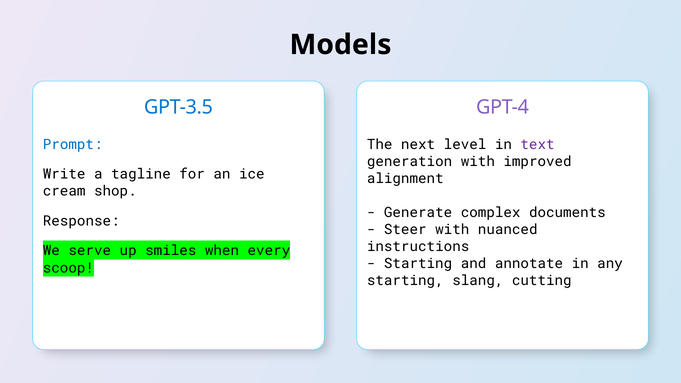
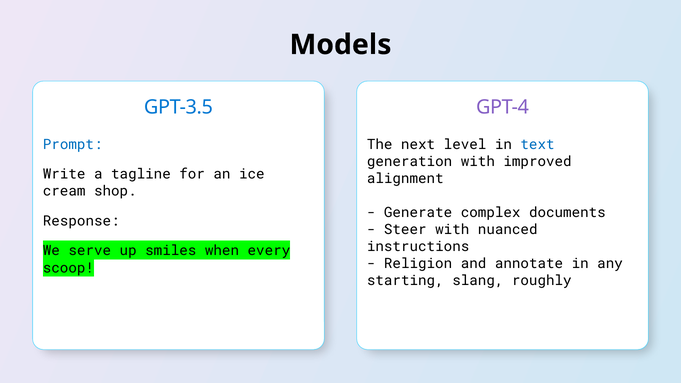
text colour: purple -> blue
Starting at (418, 264): Starting -> Religion
cutting: cutting -> roughly
